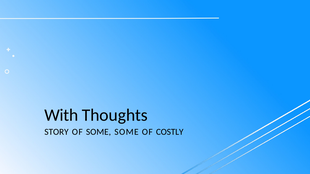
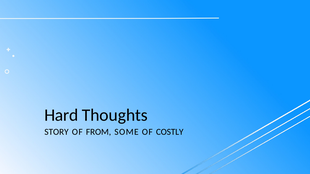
With: With -> Hard
OF SOME: SOME -> FROM
